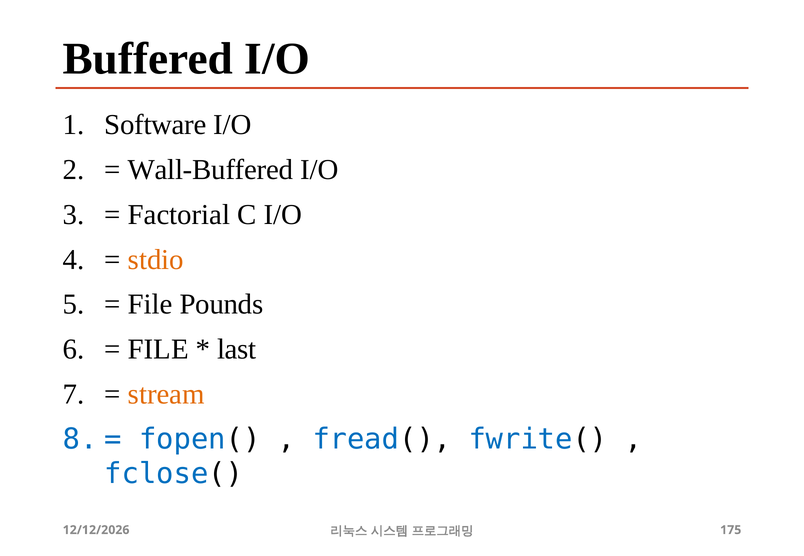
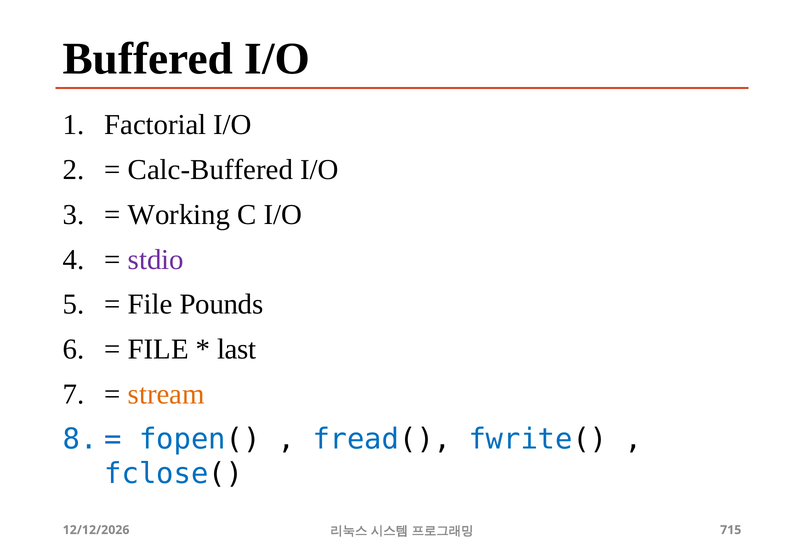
Software: Software -> Factorial
Wall-Buffered: Wall-Buffered -> Calc-Buffered
Factorial: Factorial -> Working
stdio colour: orange -> purple
175: 175 -> 715
